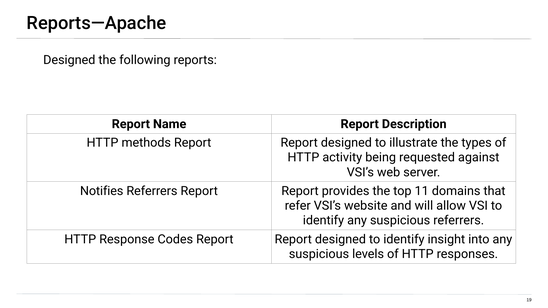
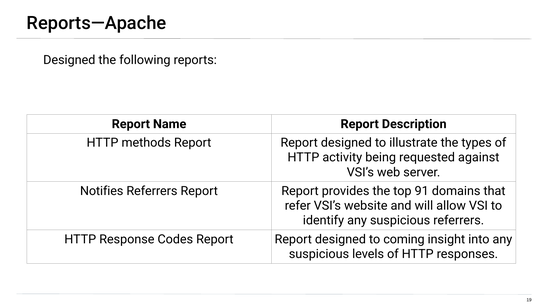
11: 11 -> 91
designed to identify: identify -> coming
